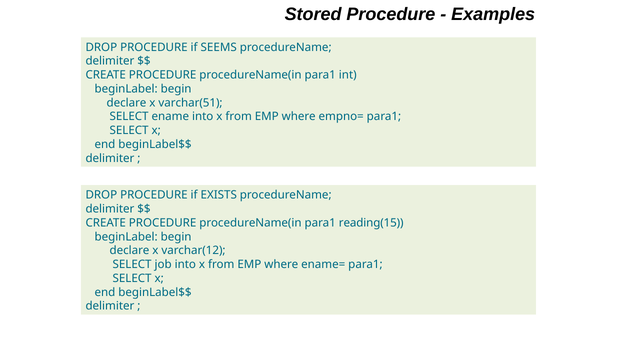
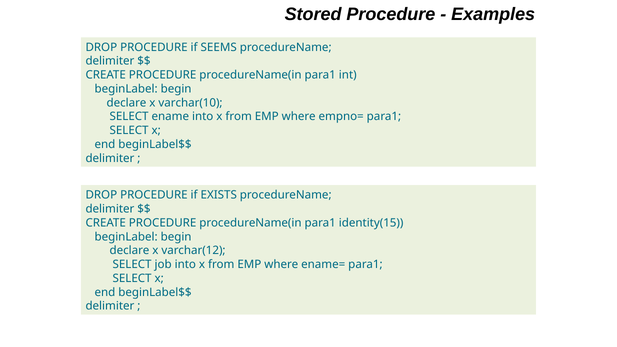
varchar(51: varchar(51 -> varchar(10
reading(15: reading(15 -> identity(15
